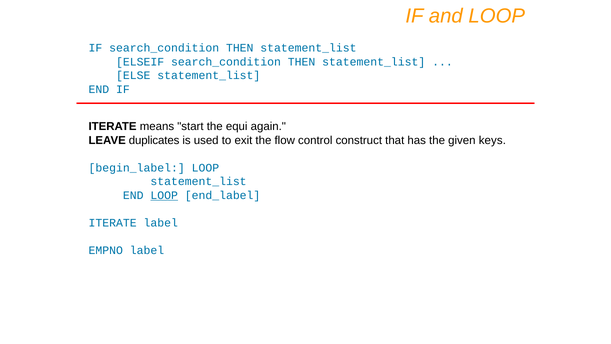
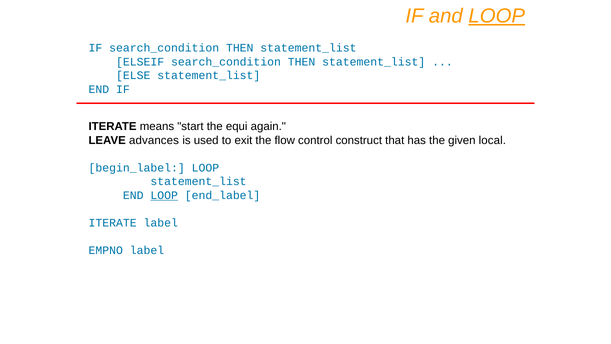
LOOP at (497, 16) underline: none -> present
duplicates: duplicates -> advances
keys: keys -> local
